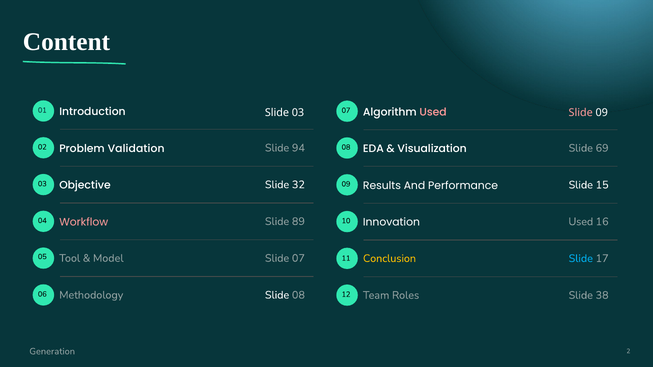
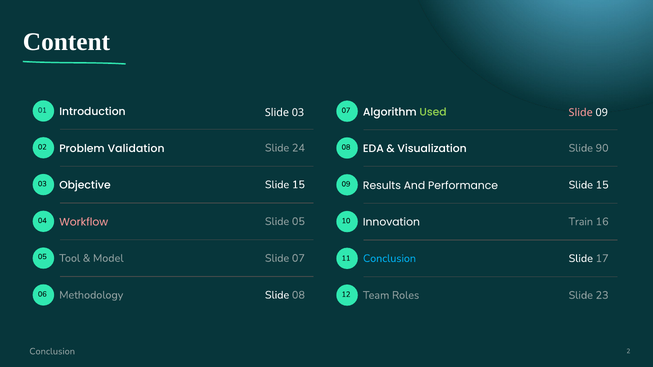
Used at (433, 112) colour: pink -> light green
94: 94 -> 24
69: 69 -> 90
32 at (298, 185): 32 -> 15
Slide 89: 89 -> 05
Used at (581, 222): Used -> Train
Conclusion at (389, 259) colour: yellow -> light blue
Slide at (581, 259) colour: light blue -> white
38: 38 -> 23
Generation at (52, 352): Generation -> Conclusion
